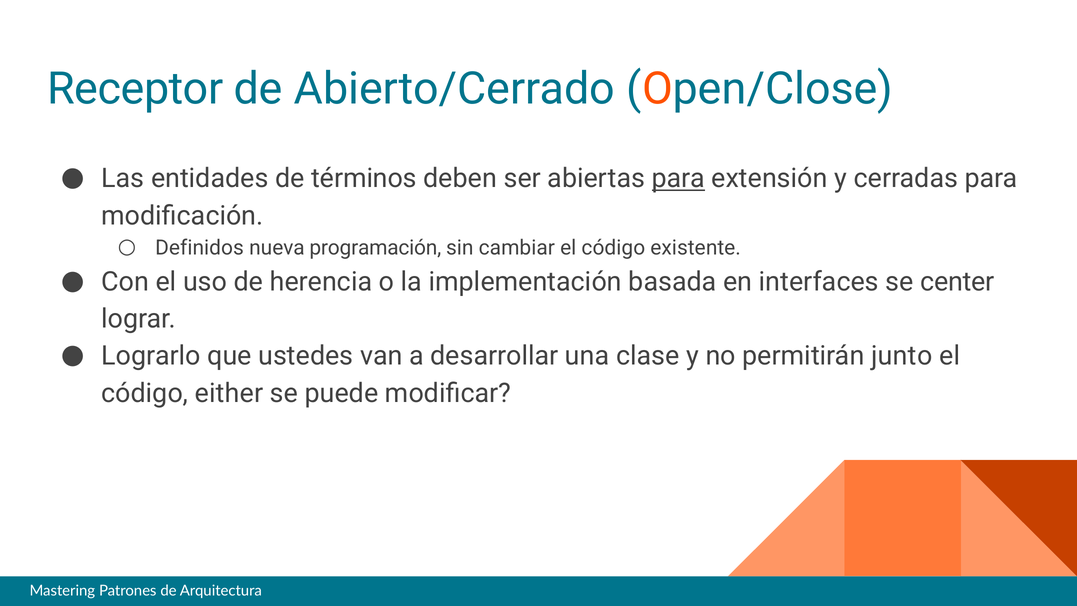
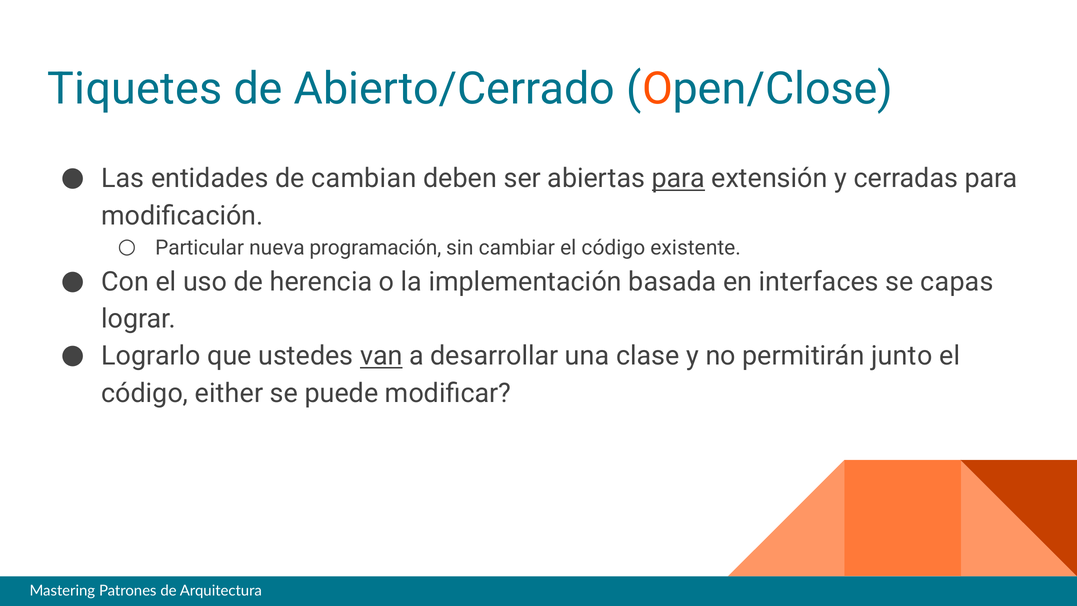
Receptor: Receptor -> Tiquetes
términos: términos -> cambian
Definidos: Definidos -> Particular
center: center -> capas
van underline: none -> present
